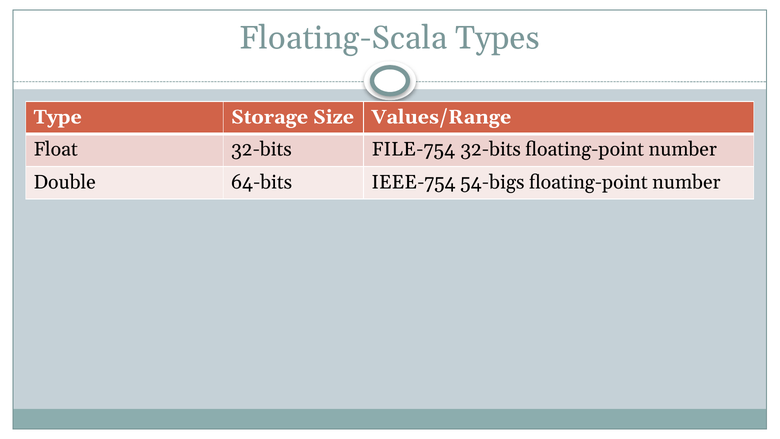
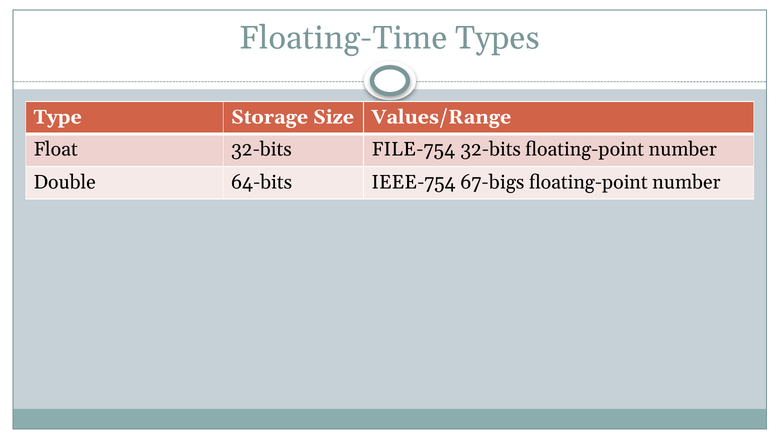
Floating-Scala: Floating-Scala -> Floating-Time
54-bigs: 54-bigs -> 67-bigs
